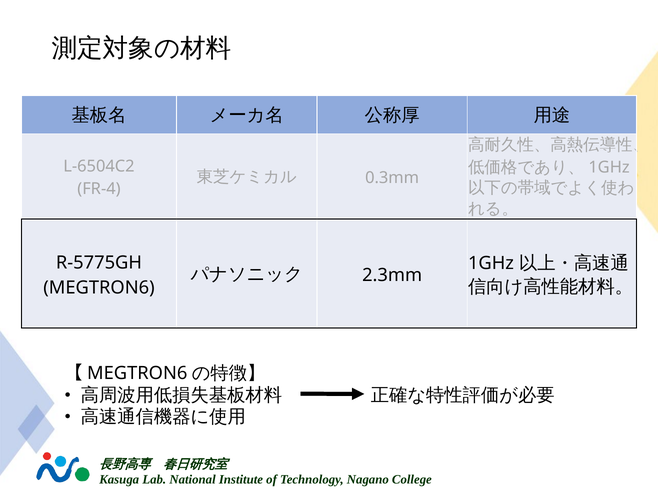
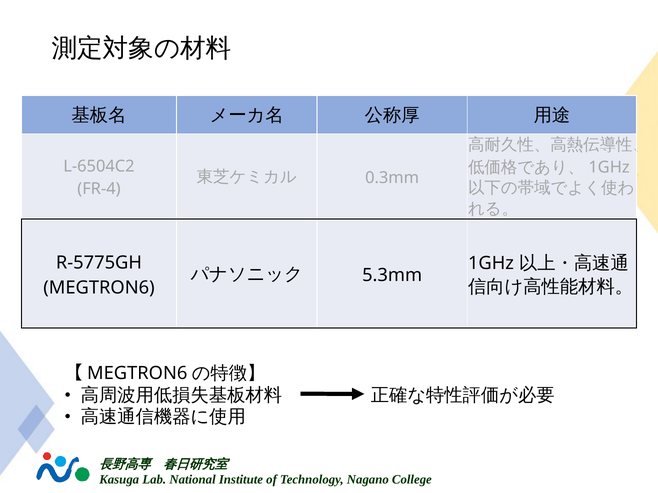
2.3mm: 2.3mm -> 5.3mm
